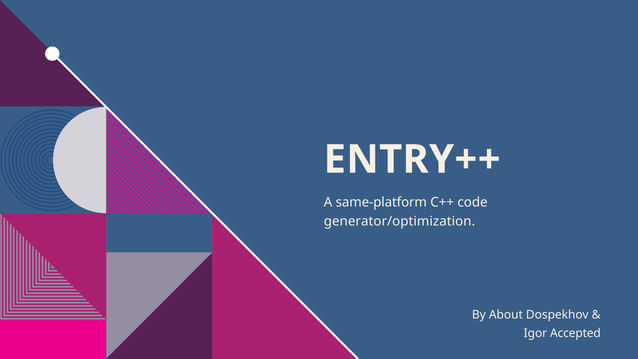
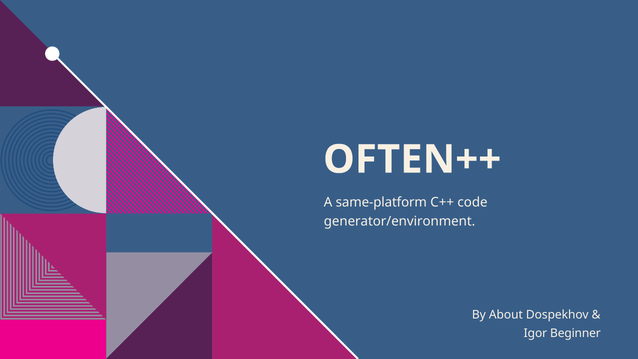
ENTRY++: ENTRY++ -> OFTEN++
generator/optimization: generator/optimization -> generator/environment
Accepted: Accepted -> Beginner
